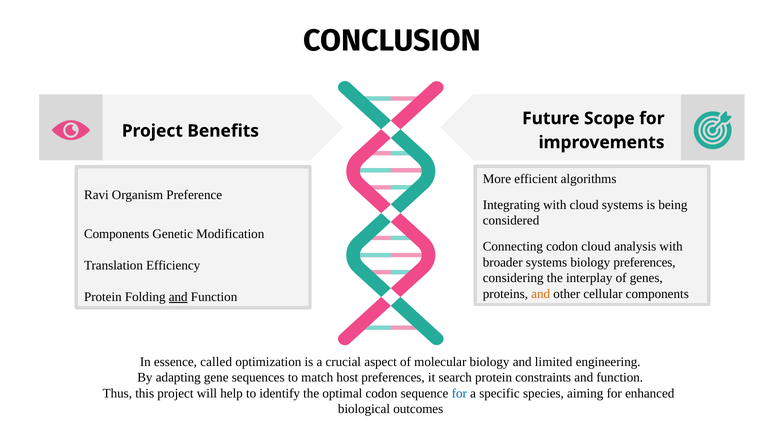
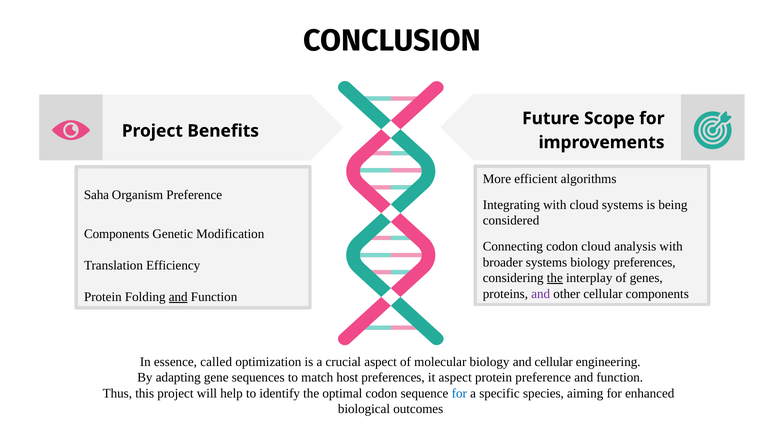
Ravi: Ravi -> Saha
the at (555, 278) underline: none -> present
and at (541, 294) colour: orange -> purple
and limited: limited -> cellular
it search: search -> aspect
protein constraints: constraints -> preference
